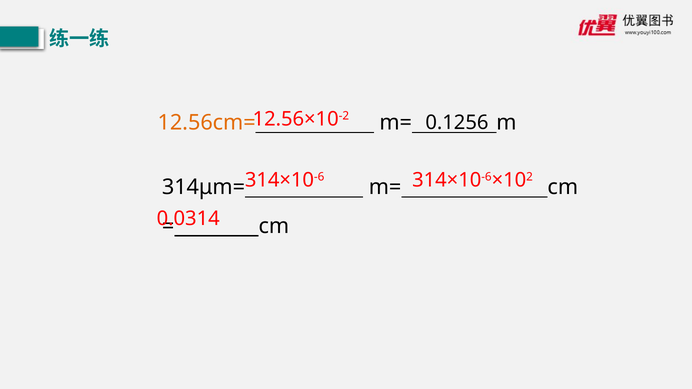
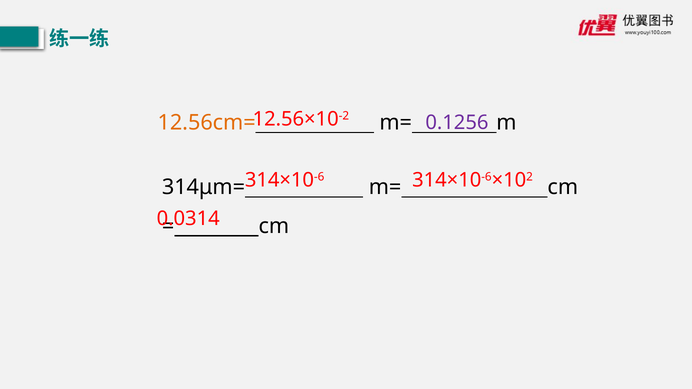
0.1256 colour: black -> purple
